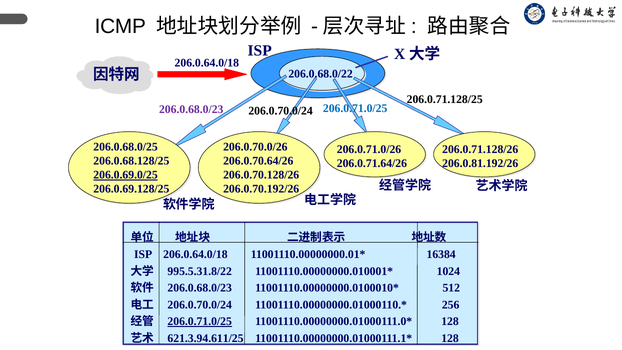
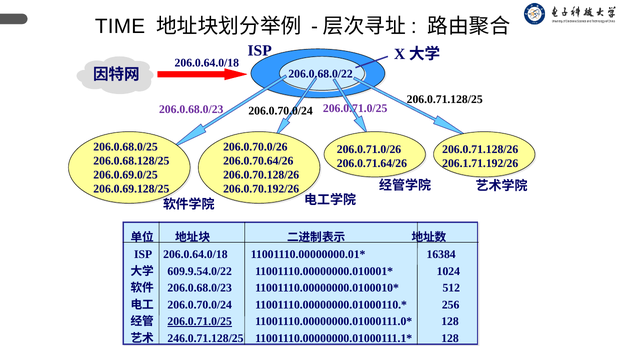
ICMP: ICMP -> TIME
206.0.71.0/25 at (355, 108) colour: blue -> purple
206.0.81.192/26: 206.0.81.192/26 -> 206.1.71.192/26
206.0.69.0/25 underline: present -> none
995.5.31.8/22: 995.5.31.8/22 -> 609.9.54.0/22
621.3.94.611/25: 621.3.94.611/25 -> 246.0.71.128/25
